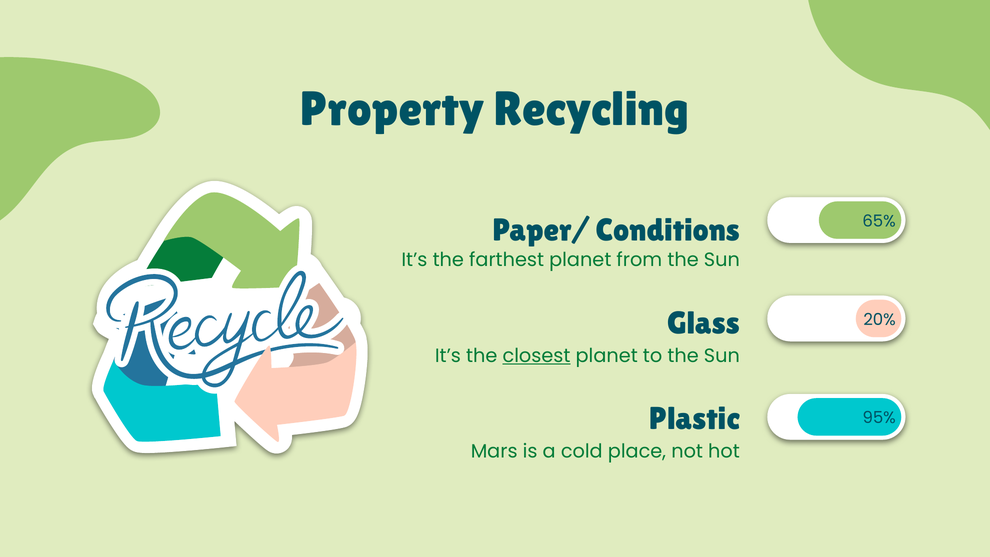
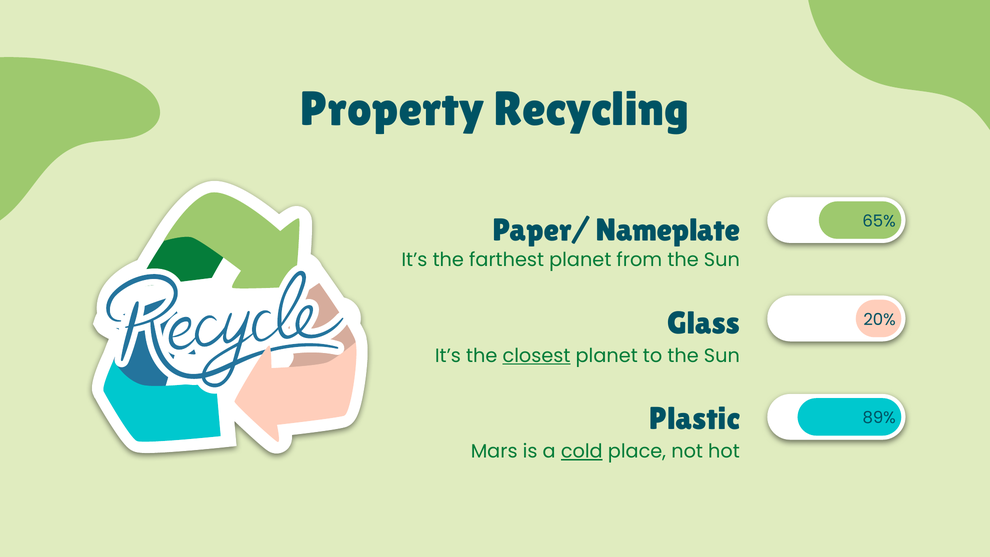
Conditions: Conditions -> Nameplate
95%: 95% -> 89%
cold underline: none -> present
